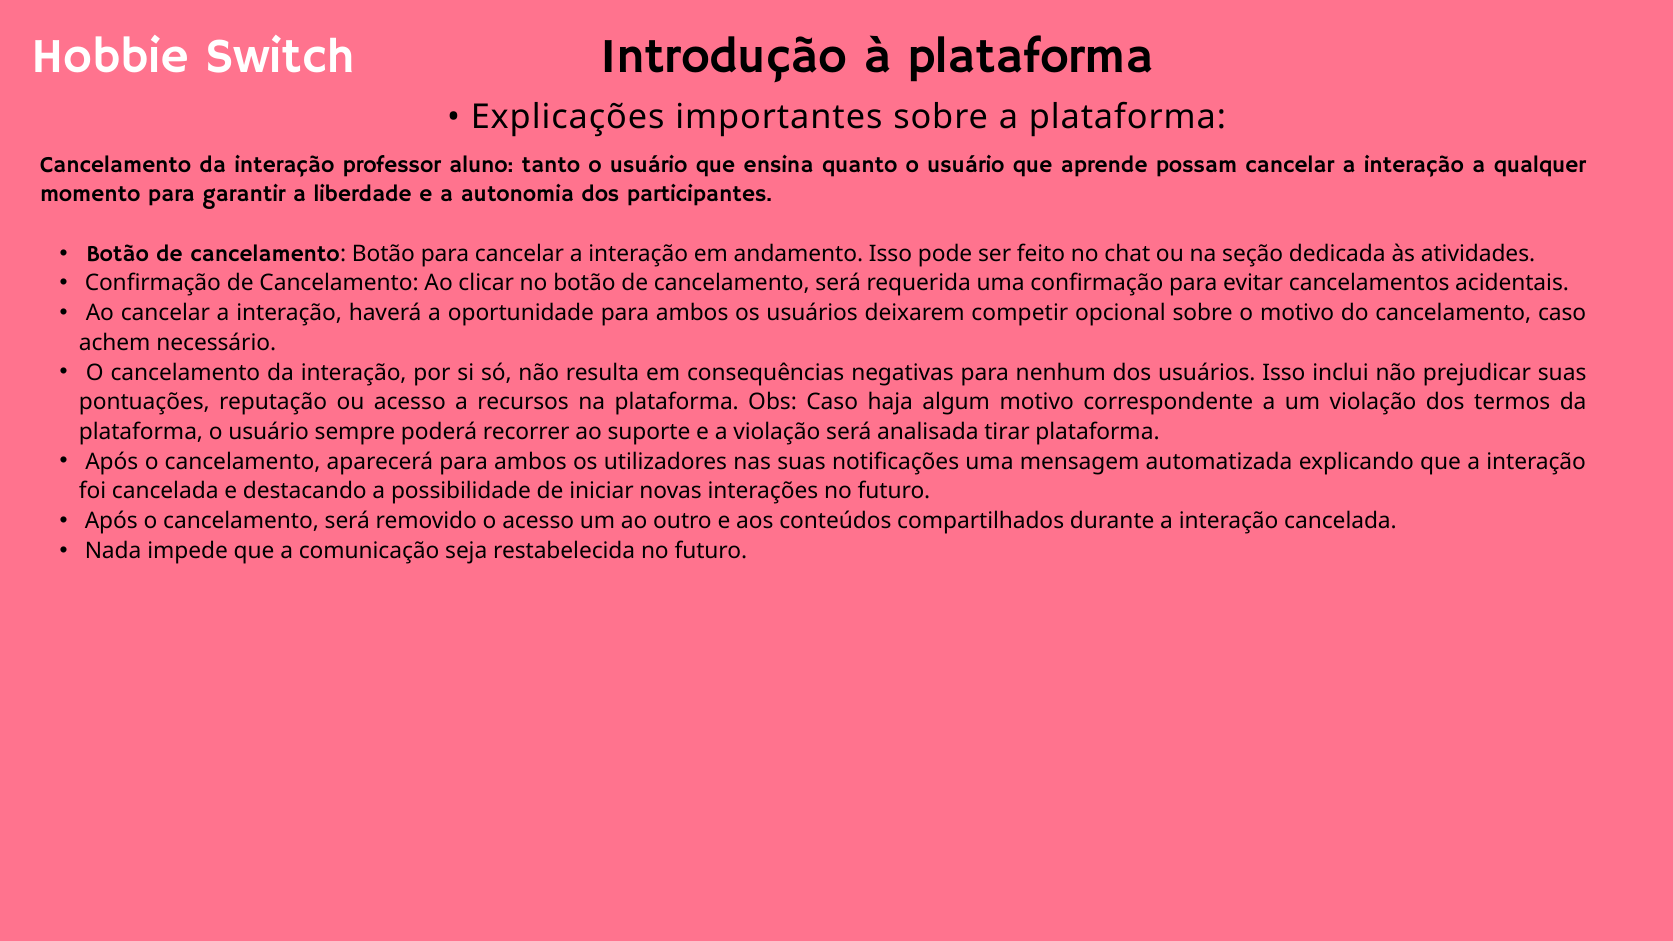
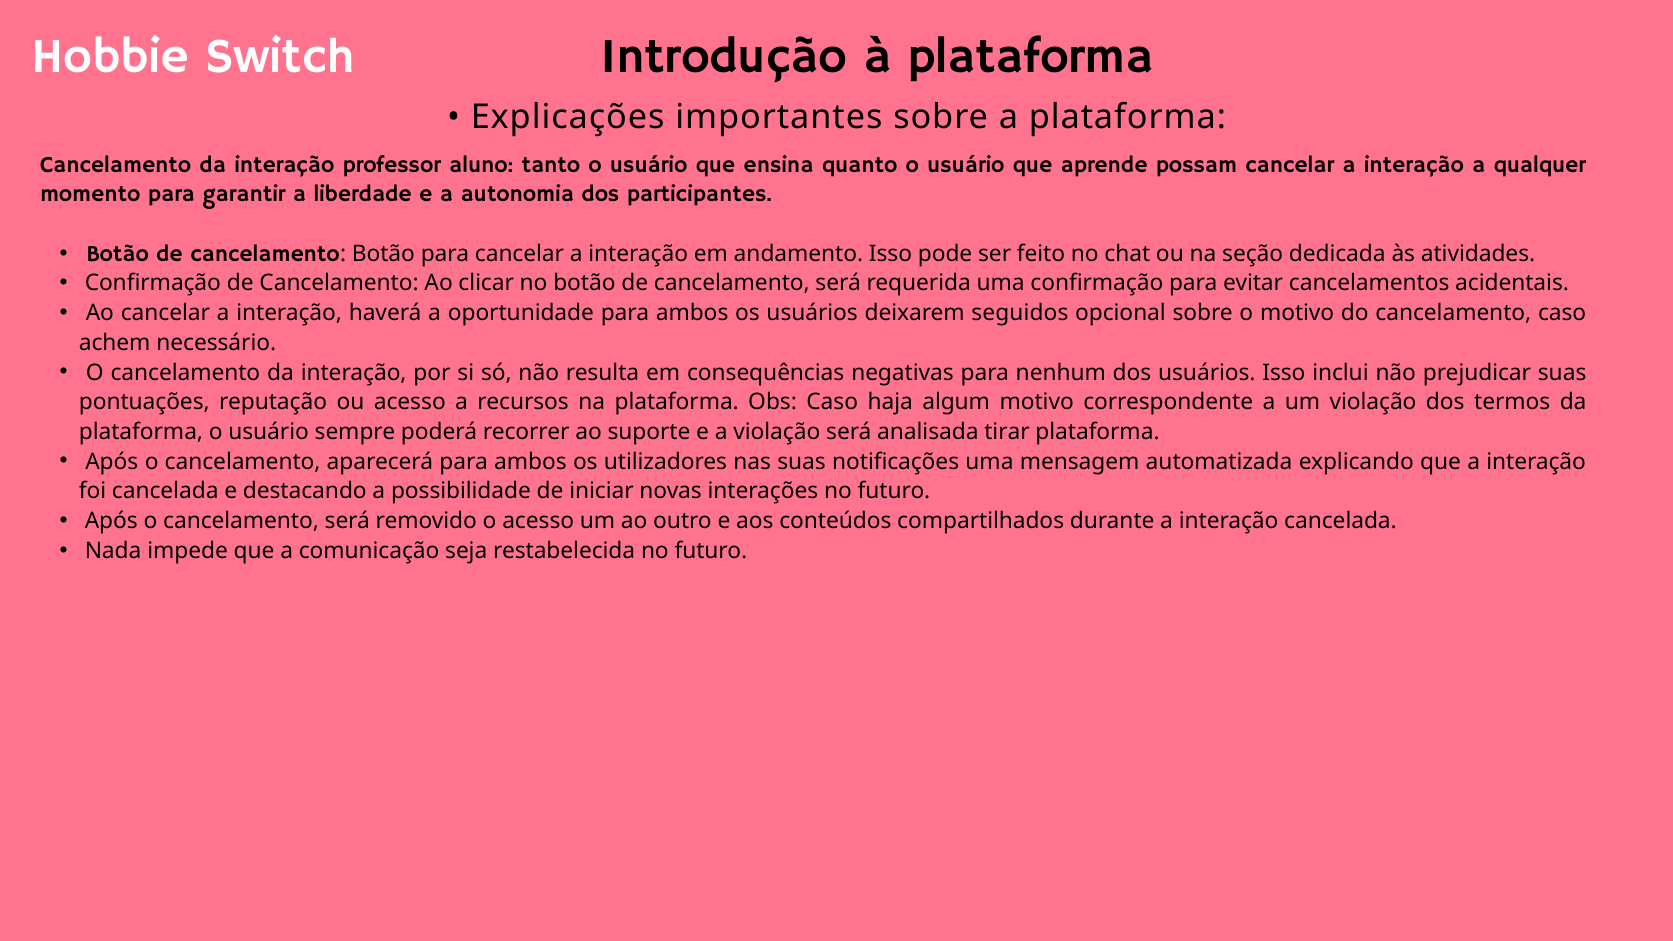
competir: competir -> seguidos
